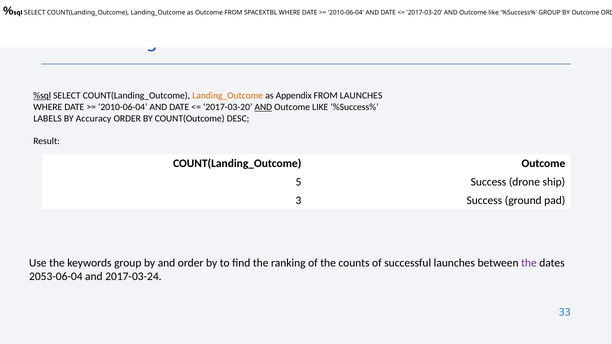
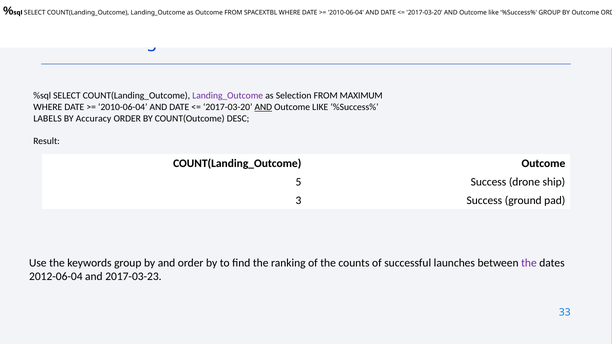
%sql underline: present -> none
Landing_Outcome at (228, 96) colour: orange -> purple
Appendix: Appendix -> Selection
FROM LAUNCHES: LAUNCHES -> MAXIMUM
2053-06-04: 2053-06-04 -> 2012-06-04
2017-03-24: 2017-03-24 -> 2017-03-23
